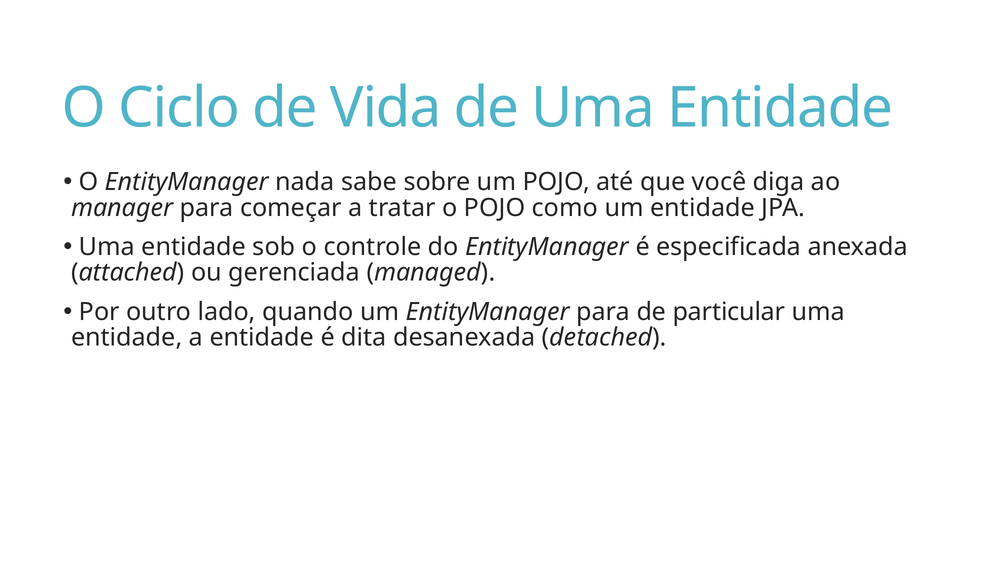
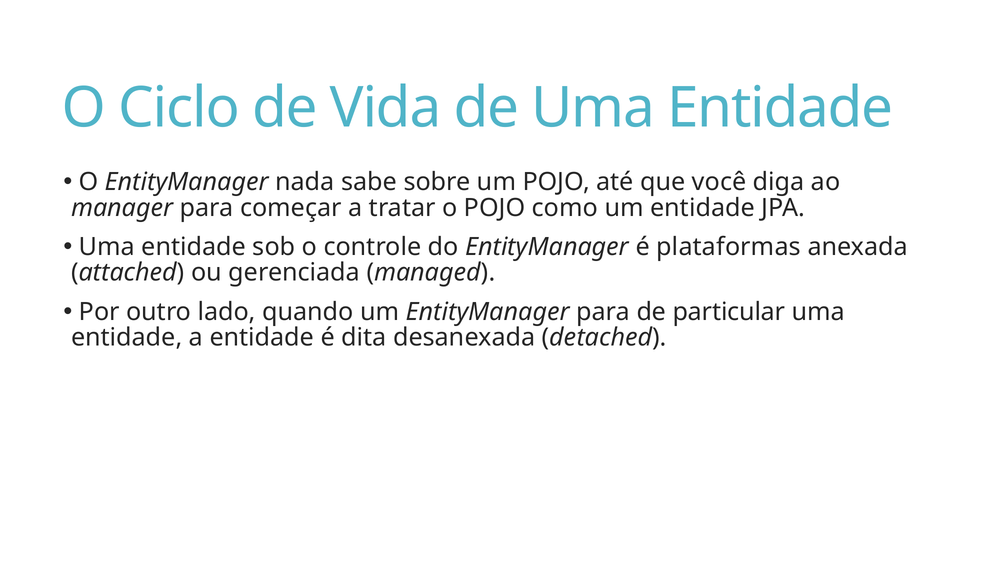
especificada: especificada -> plataformas
